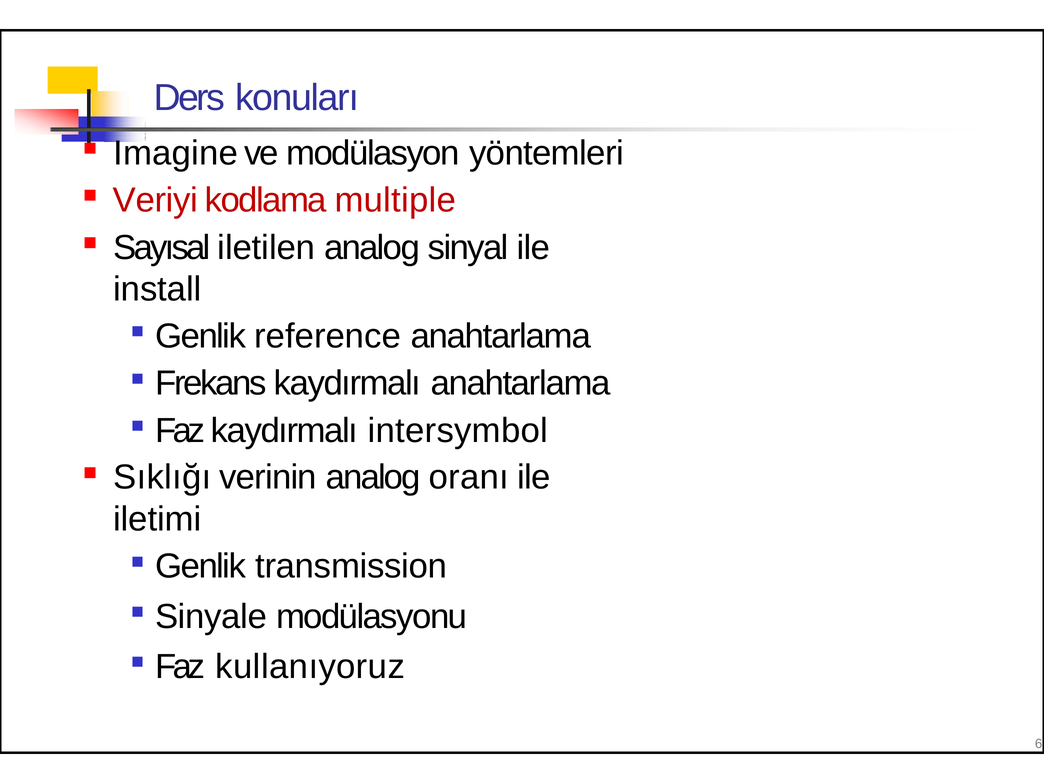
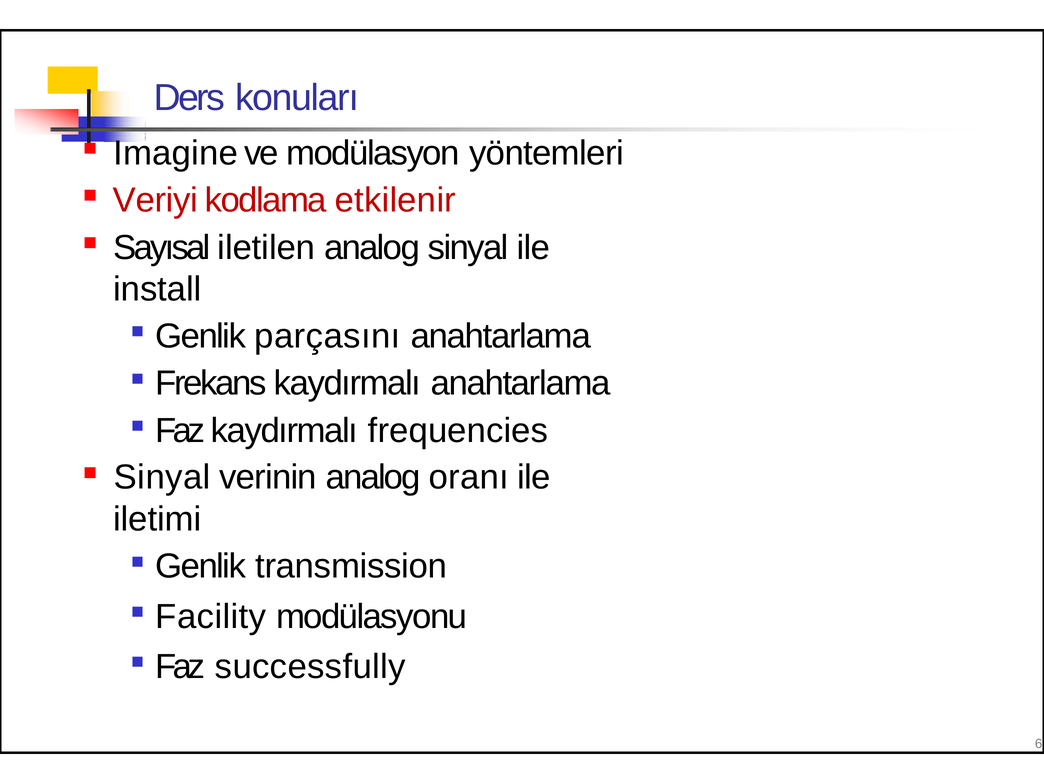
multiple: multiple -> etkilenir
reference: reference -> parçasını
intersymbol: intersymbol -> frequencies
Sıklığı at (162, 478): Sıklığı -> Sinyal
Sinyale: Sinyale -> Facility
kullanıyoruz: kullanıyoruz -> successfully
